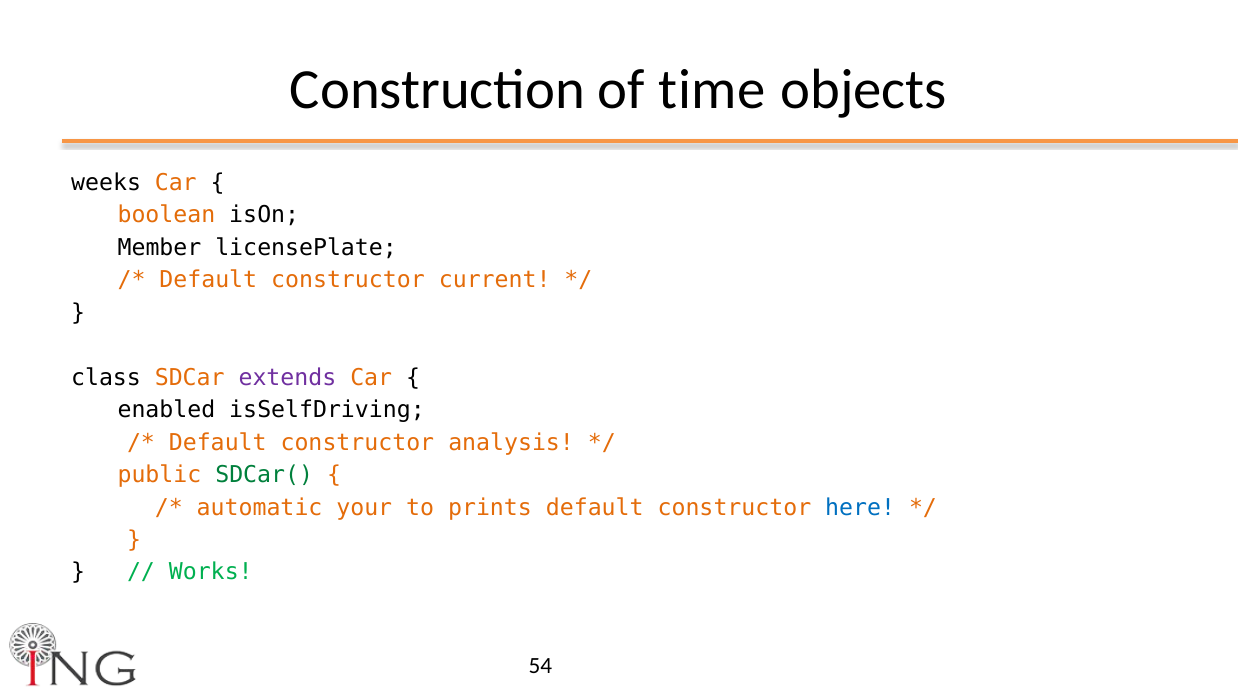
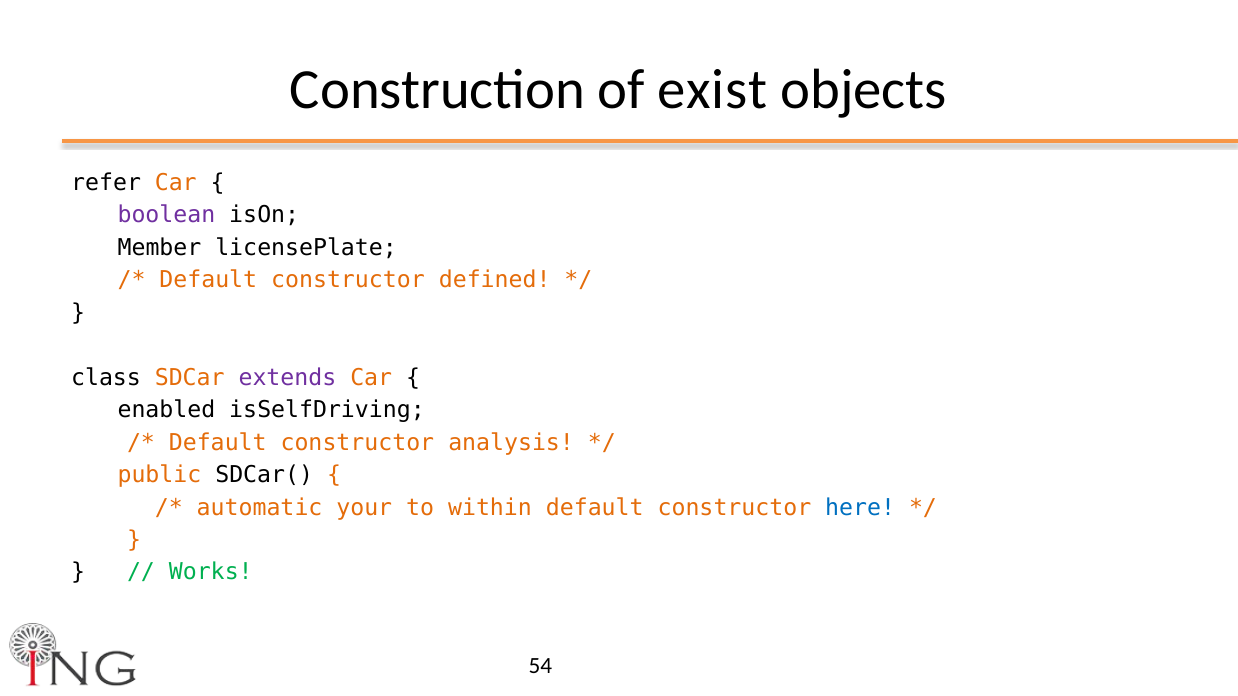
time: time -> exist
weeks: weeks -> refer
boolean colour: orange -> purple
current: current -> defined
SDCar( colour: green -> black
prints: prints -> within
